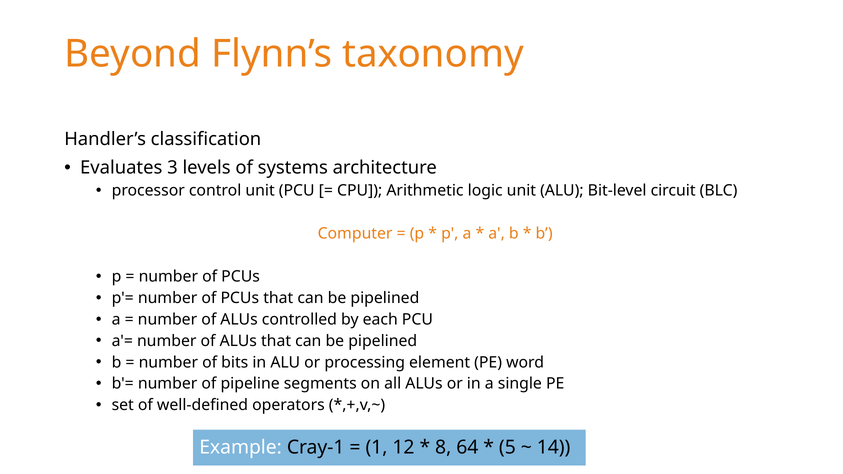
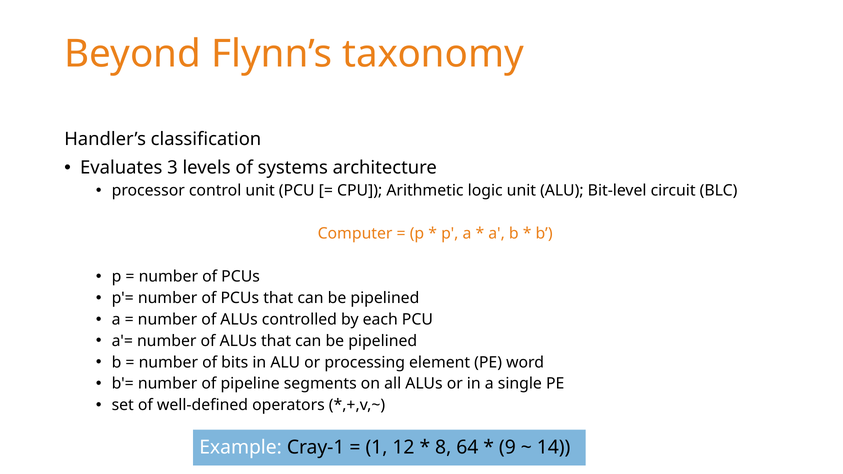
5: 5 -> 9
